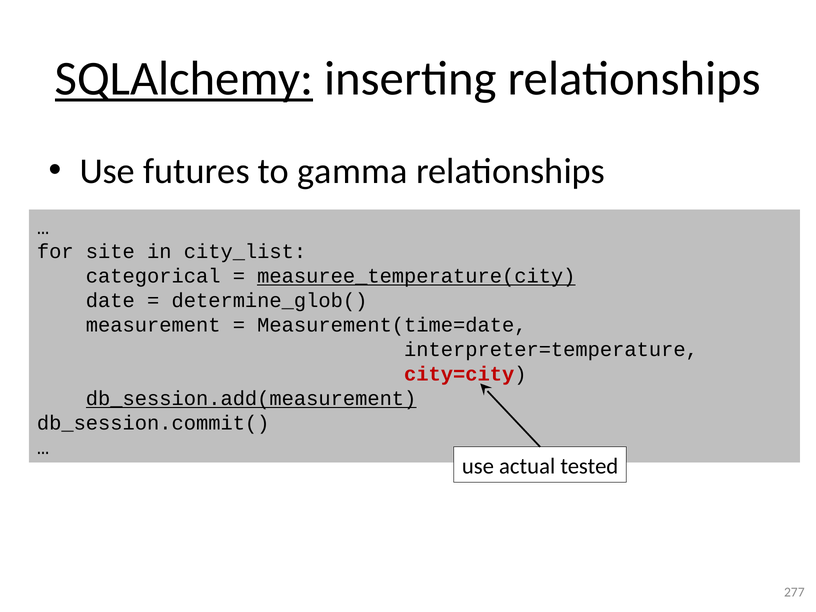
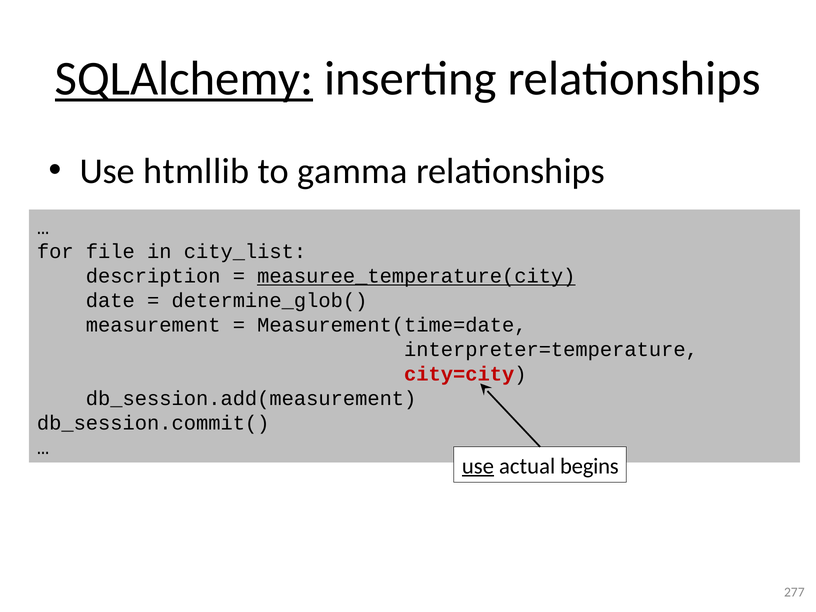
futures: futures -> htmllib
site: site -> file
categorical: categorical -> description
db_session.add(measurement underline: present -> none
use at (478, 466) underline: none -> present
tested: tested -> begins
